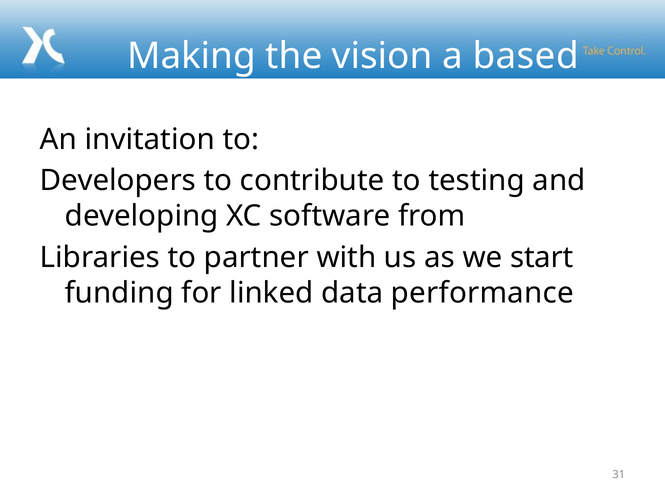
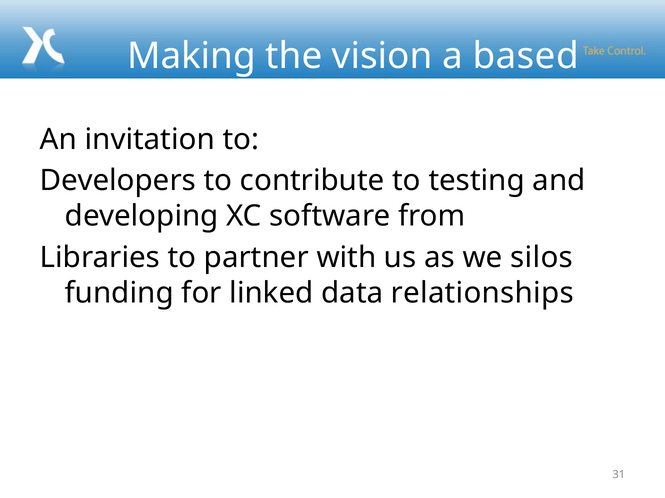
start: start -> silos
performance: performance -> relationships
